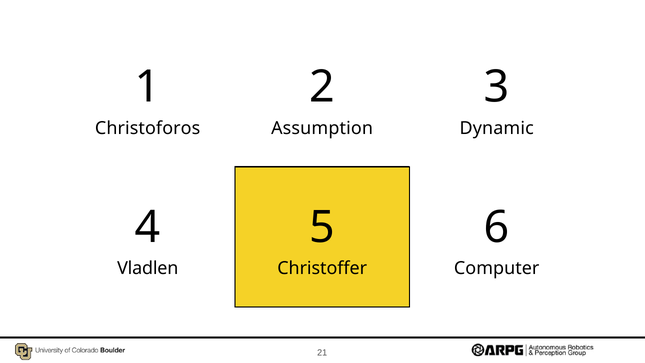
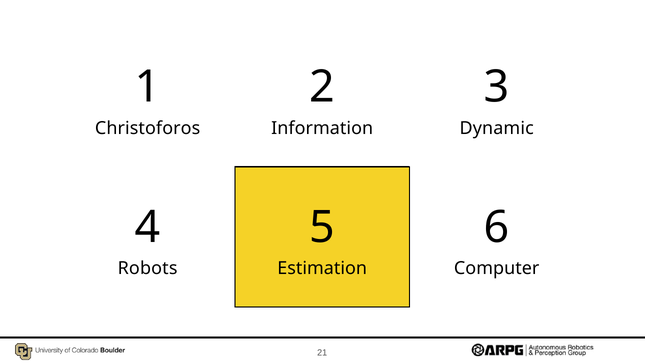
Assumption: Assumption -> Information
Vladlen: Vladlen -> Robots
Christoffer: Christoffer -> Estimation
